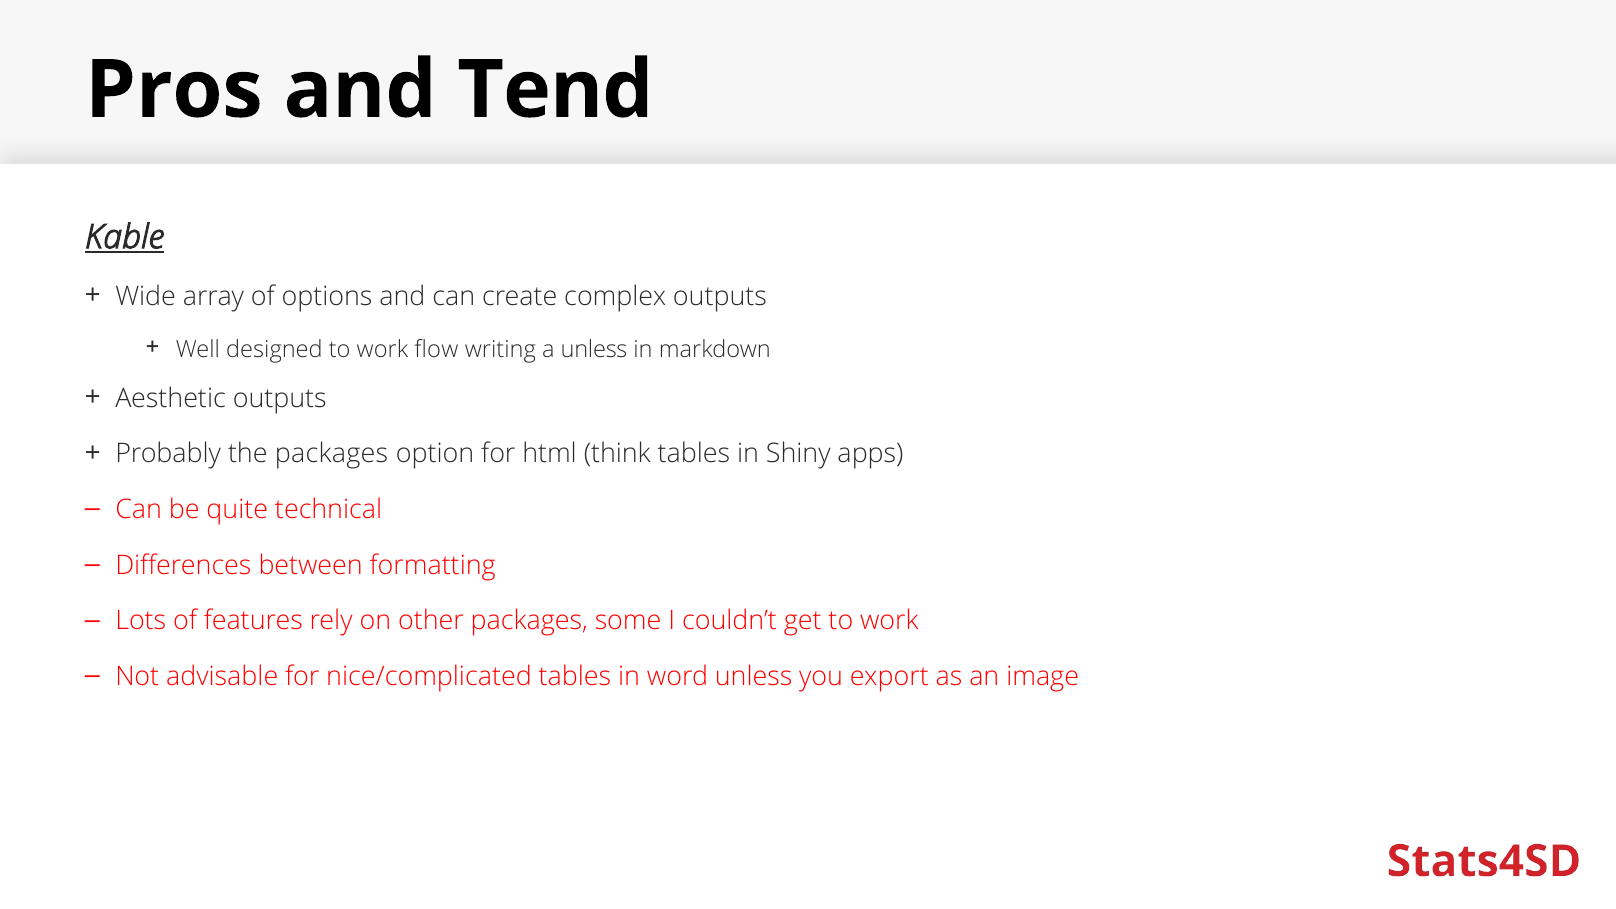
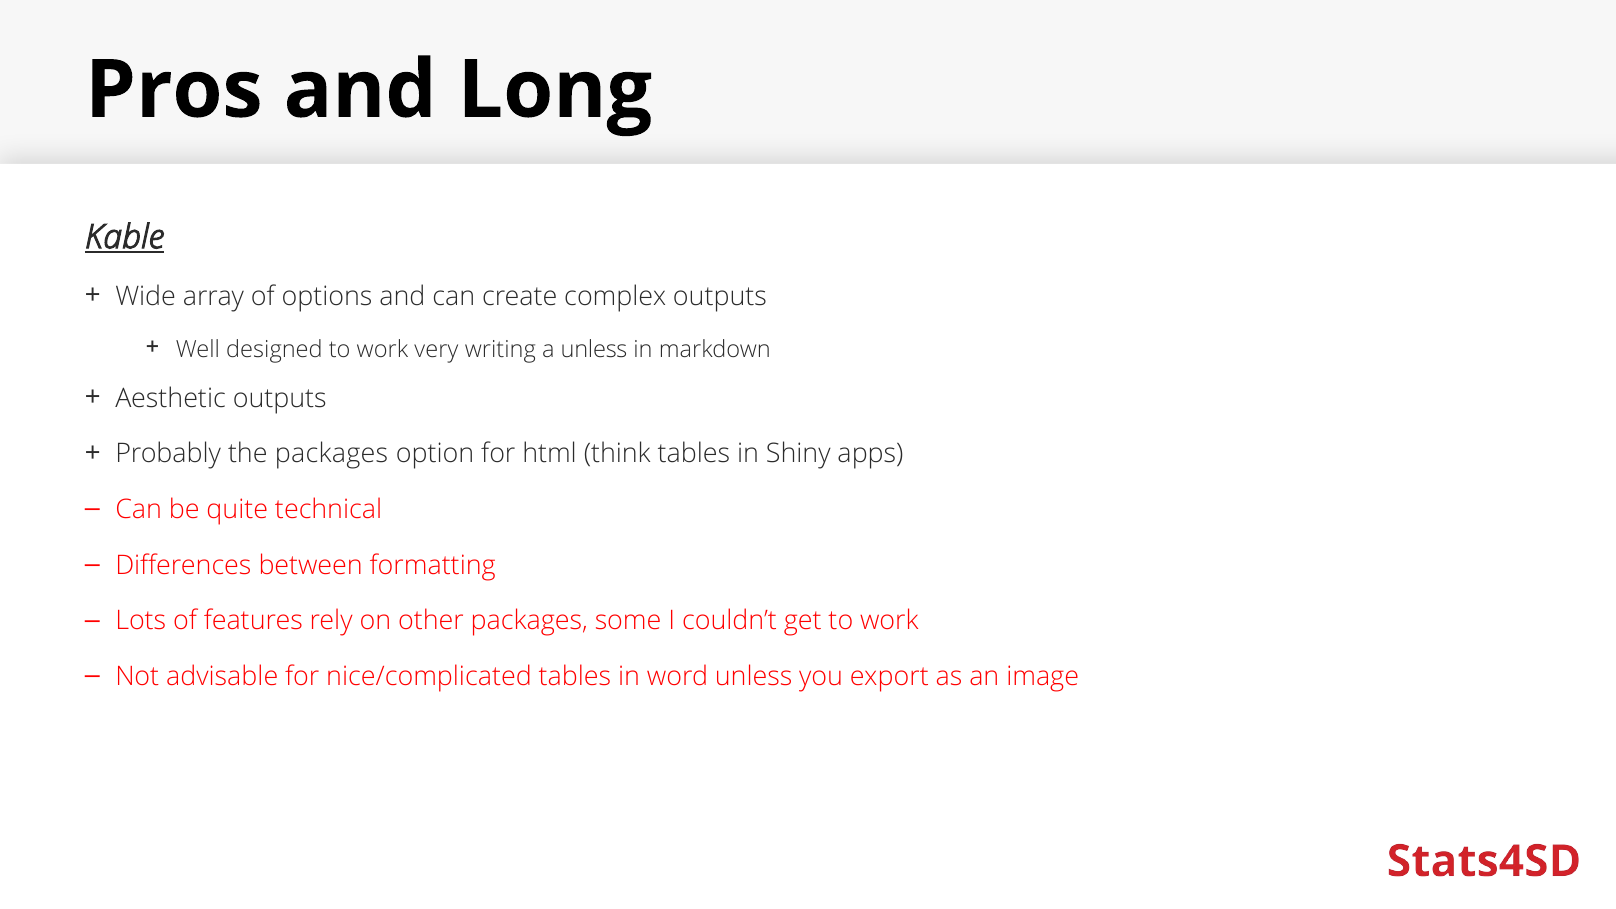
Tend: Tend -> Long
flow: flow -> very
